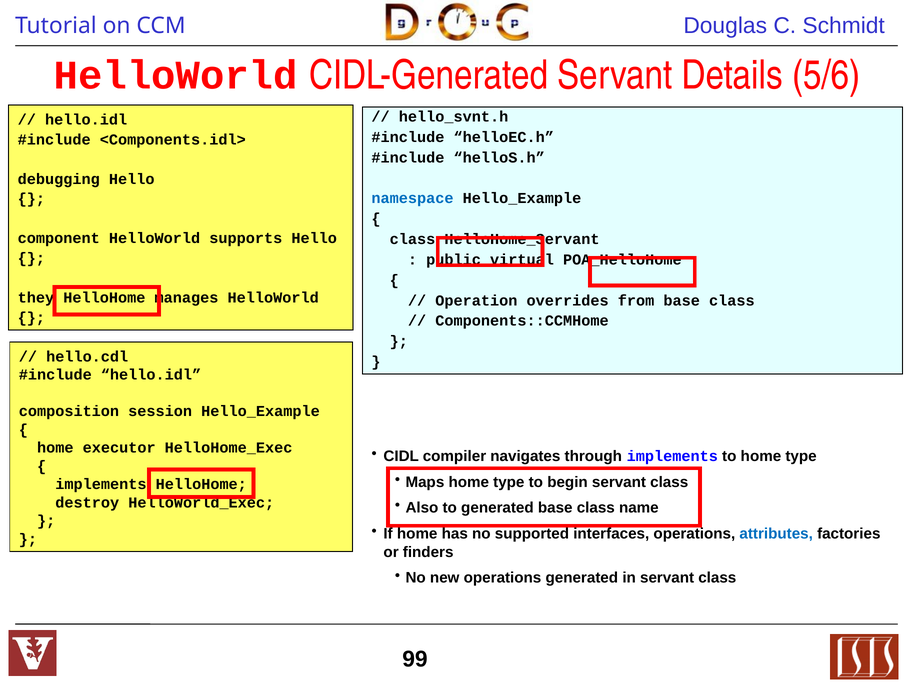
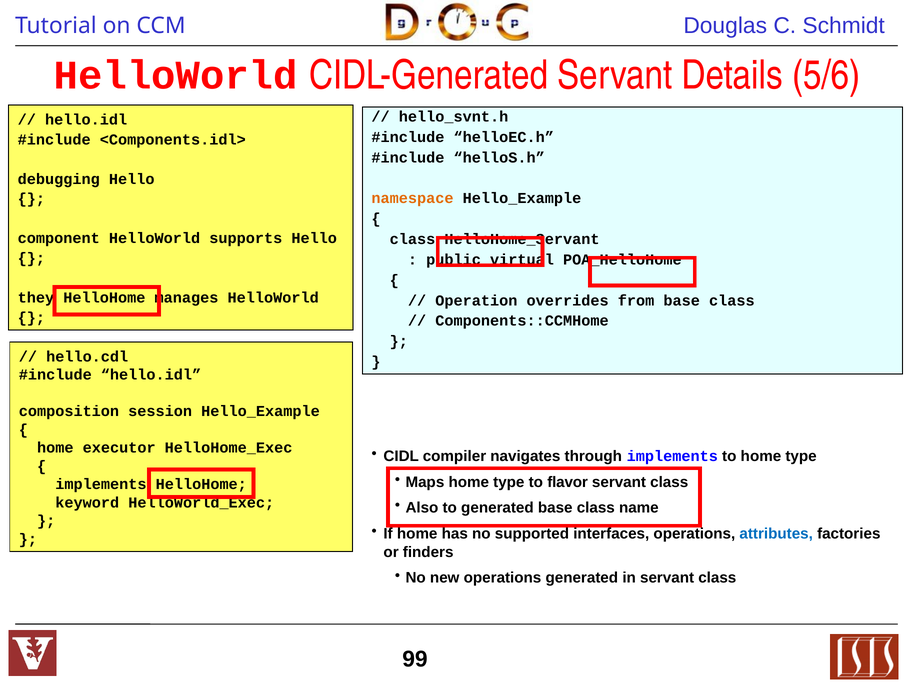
namespace colour: blue -> orange
begin: begin -> flavor
destroy: destroy -> keyword
